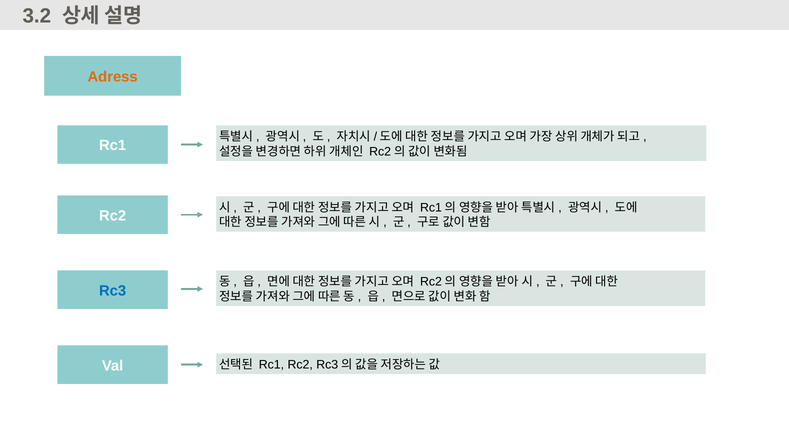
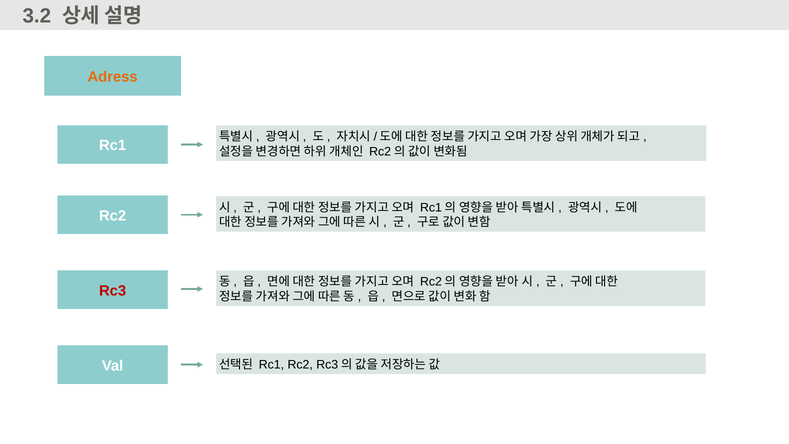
Rc3 colour: blue -> red
